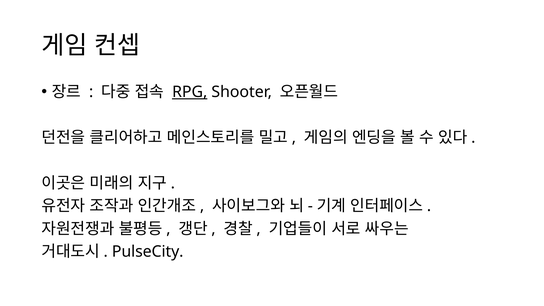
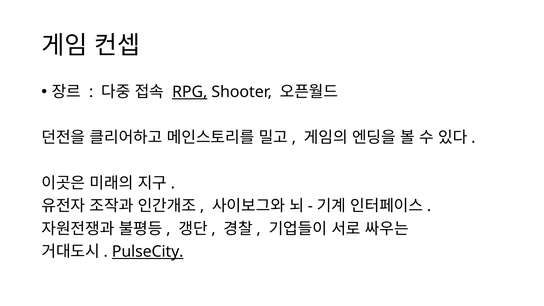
PulseCity underline: none -> present
